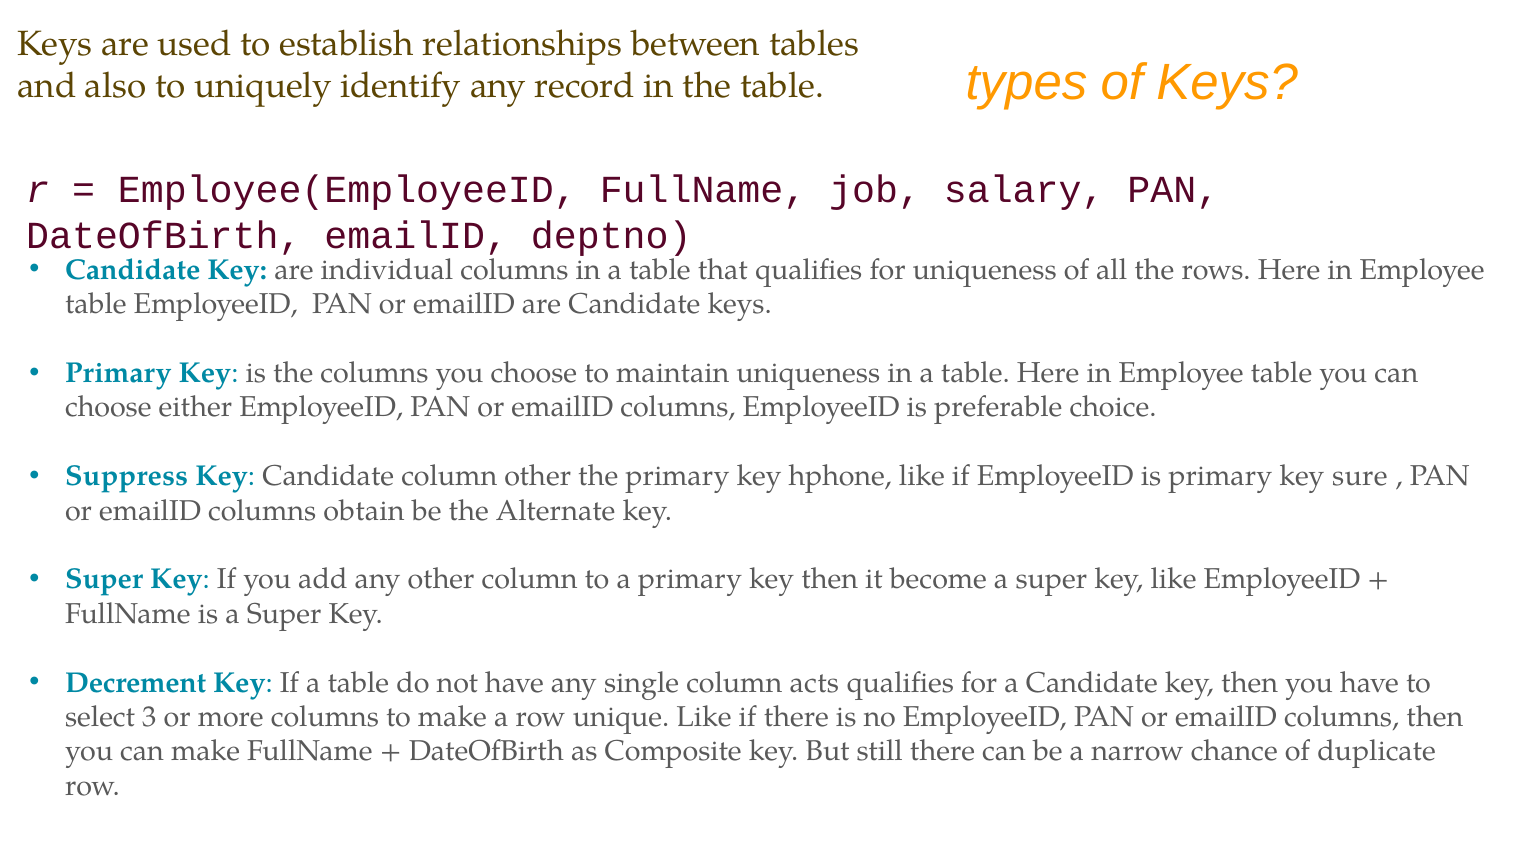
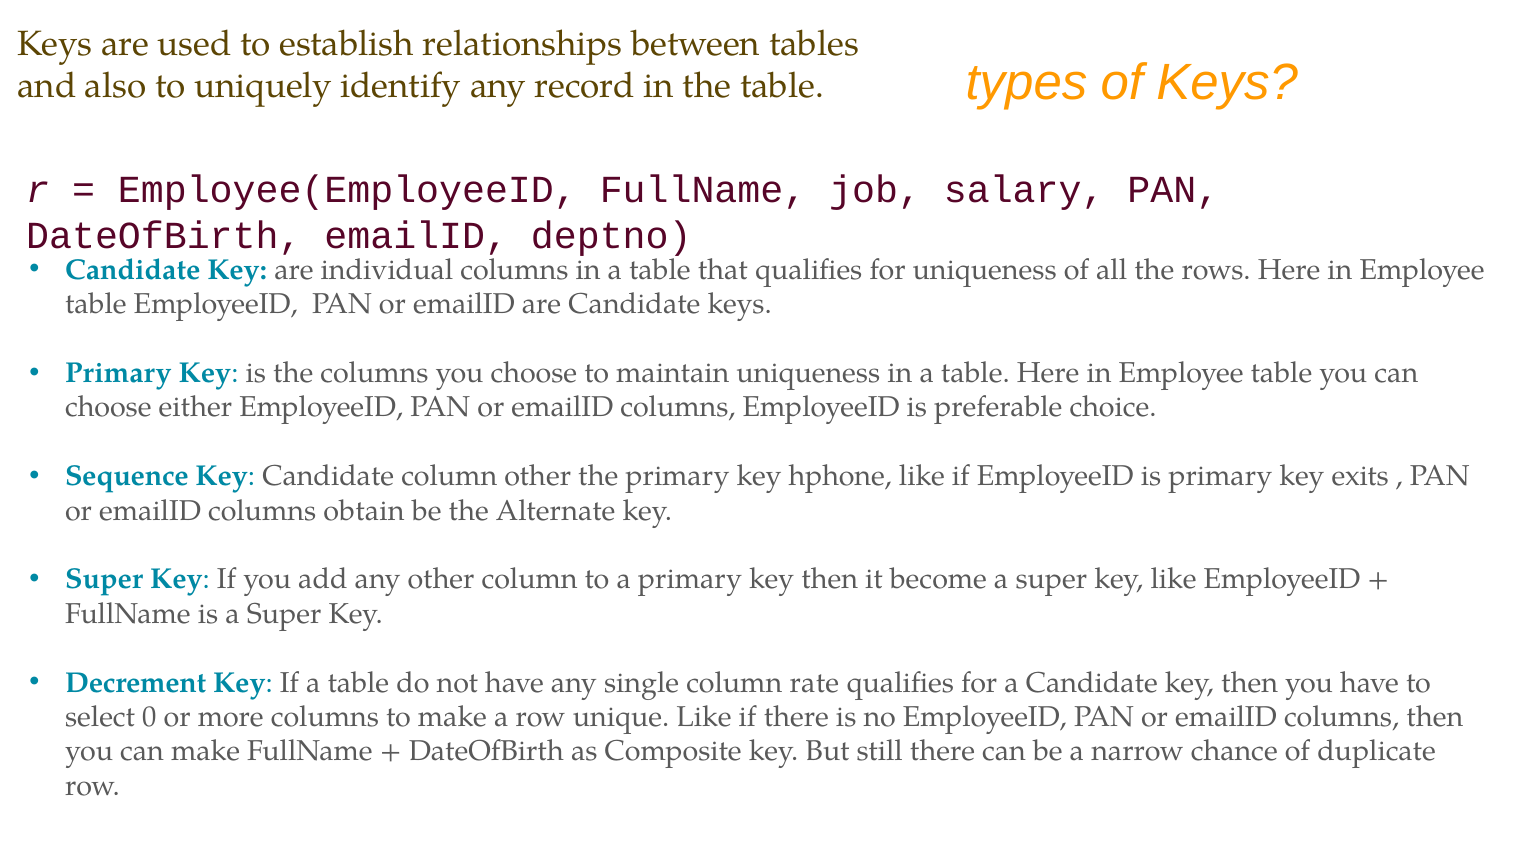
Suppress: Suppress -> Sequence
sure: sure -> exits
acts: acts -> rate
3: 3 -> 0
